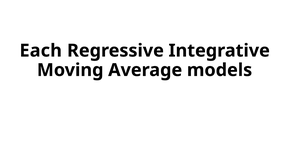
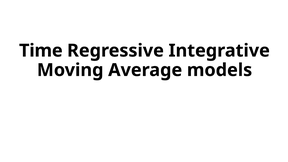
Each: Each -> Time
